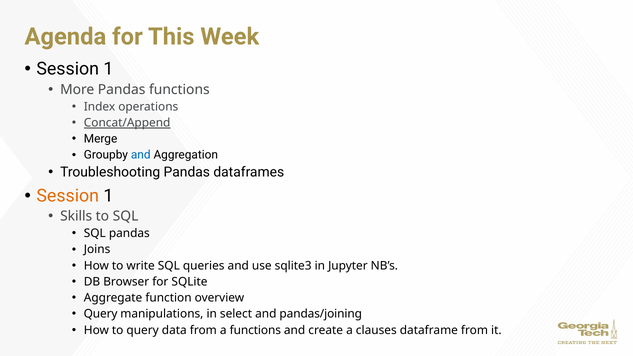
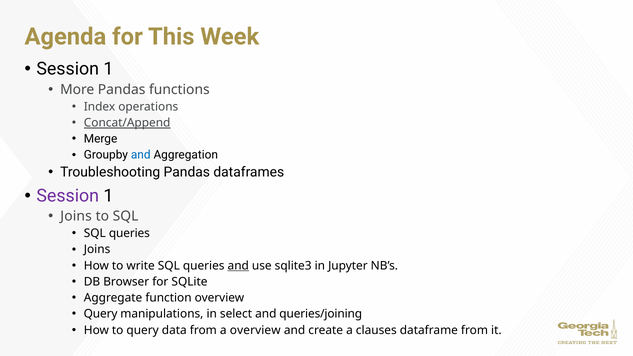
Session at (68, 196) colour: orange -> purple
Skills at (76, 216): Skills -> Joins
pandas at (129, 234): pandas -> queries
and at (238, 266) underline: none -> present
pandas/joining: pandas/joining -> queries/joining
a functions: functions -> overview
